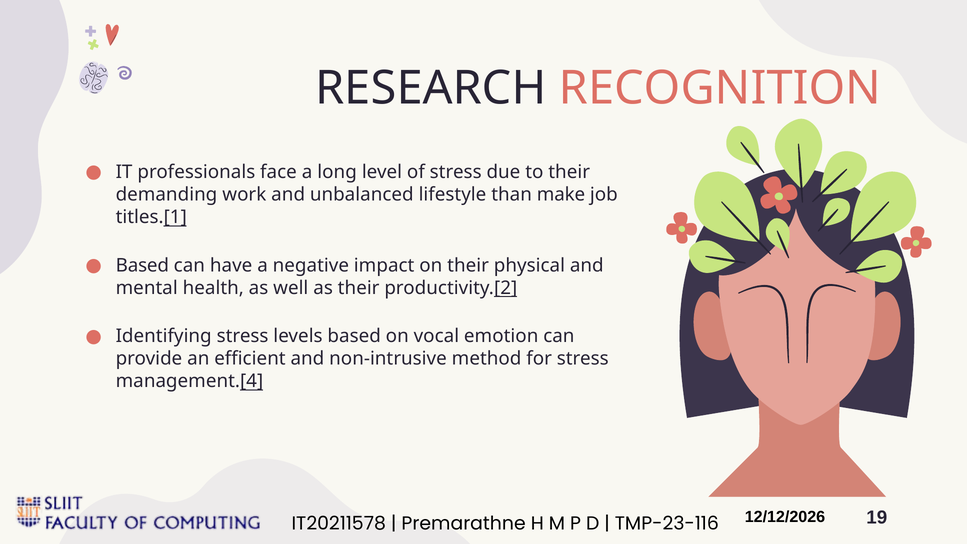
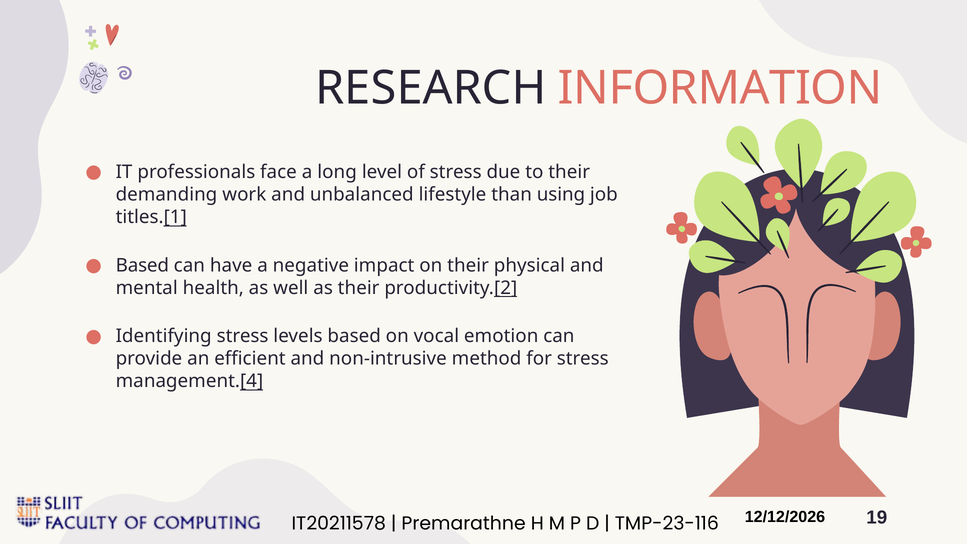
RECOGNITION: RECOGNITION -> INFORMATION
make: make -> using
